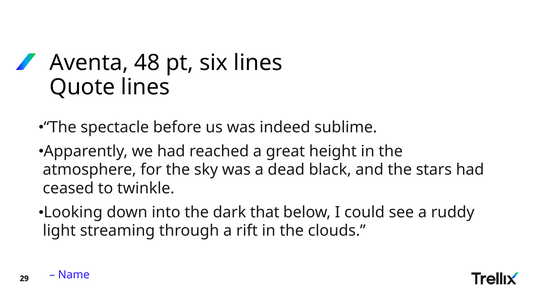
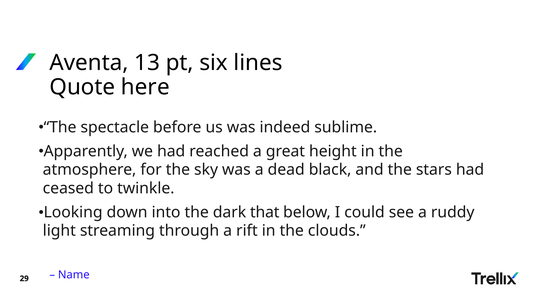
48: 48 -> 13
Quote lines: lines -> here
